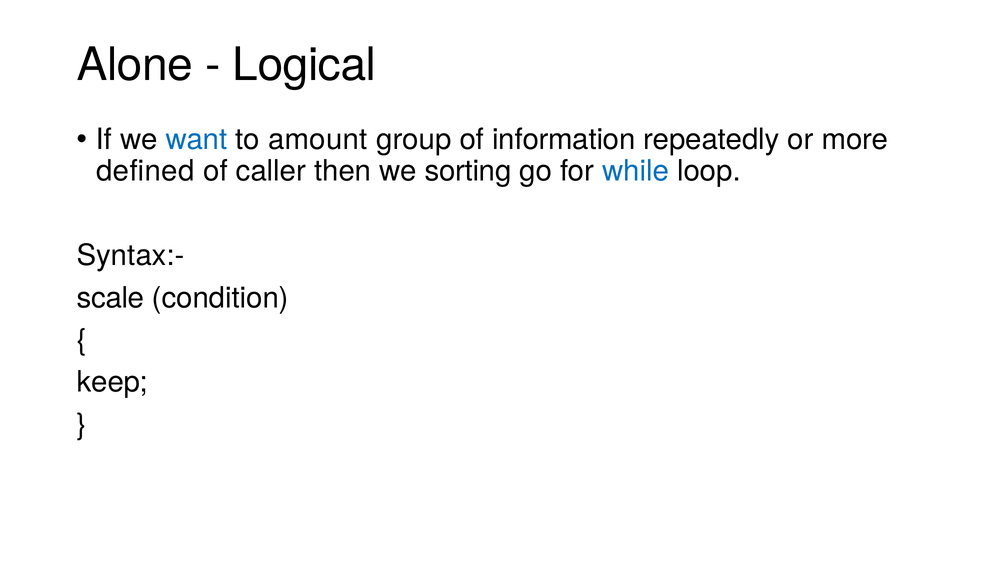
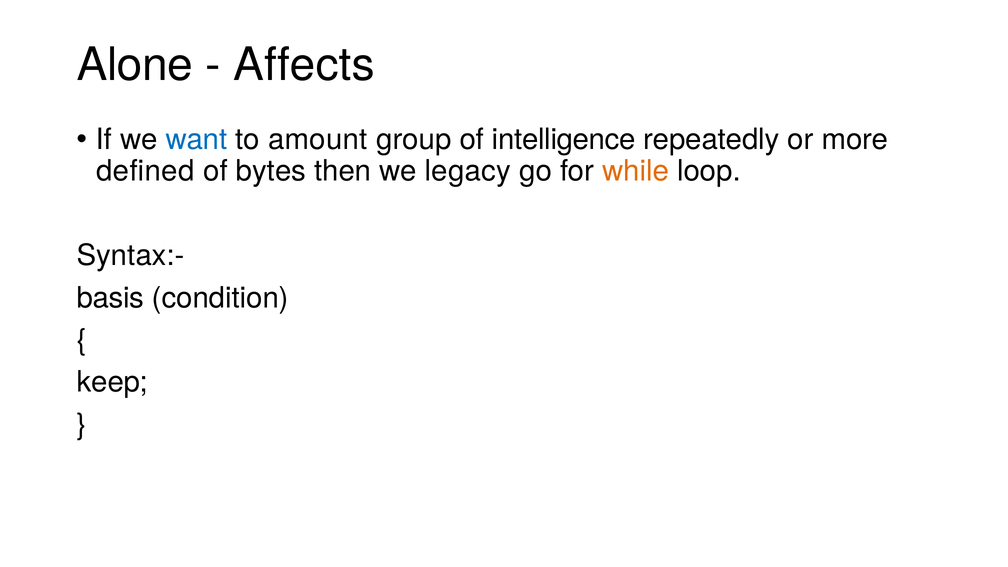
Logical: Logical -> Affects
information: information -> intelligence
caller: caller -> bytes
sorting: sorting -> legacy
while colour: blue -> orange
scale: scale -> basis
